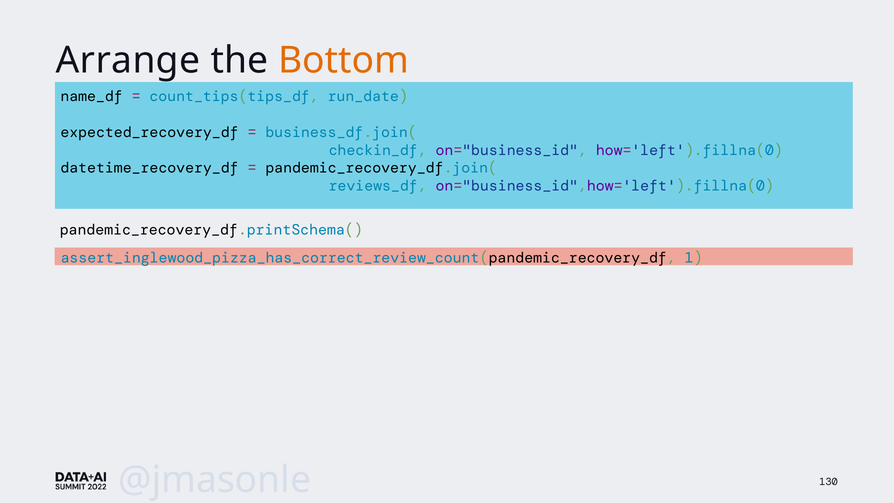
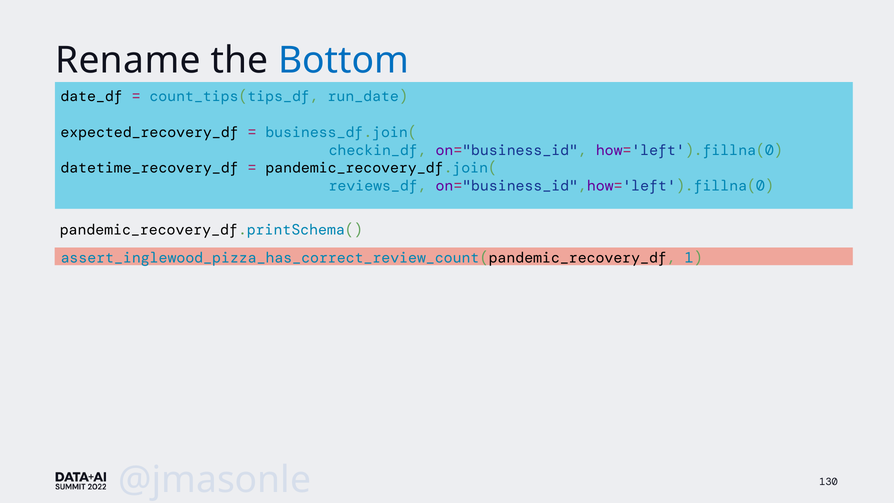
Arrange: Arrange -> Rename
Bottom colour: orange -> blue
name_df: name_df -> date_df
